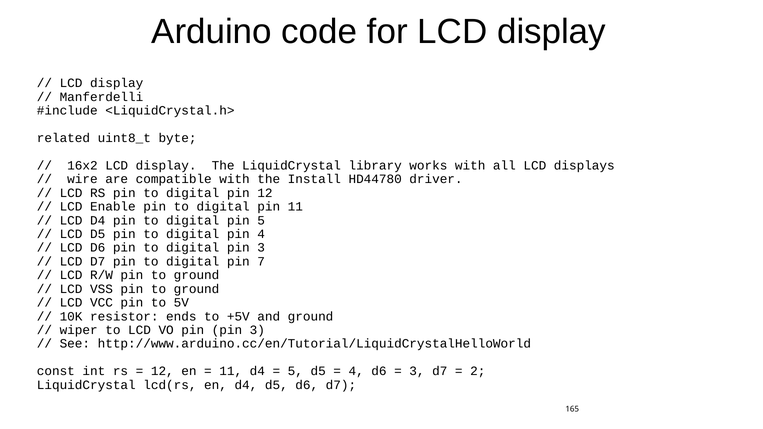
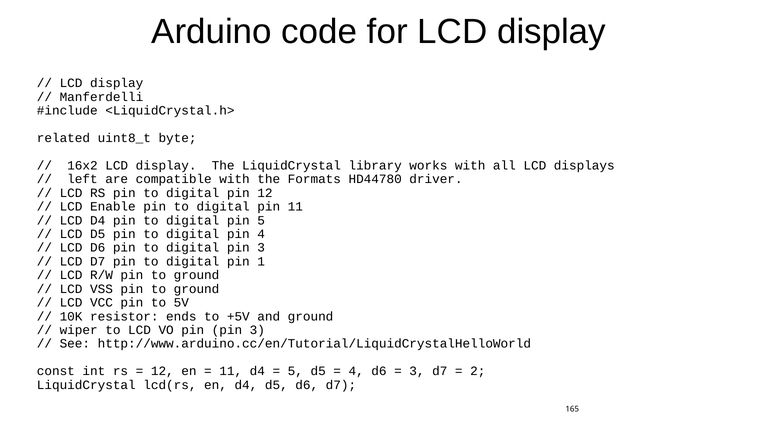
wire: wire -> left
Install: Install -> Formats
7: 7 -> 1
